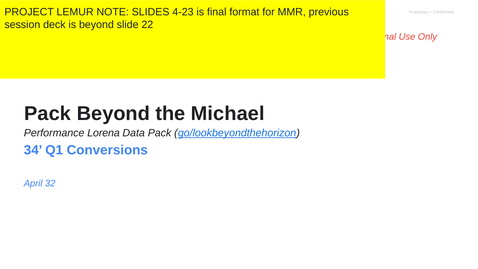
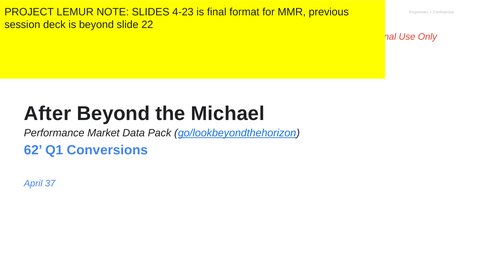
Pack at (48, 113): Pack -> After
Lorena: Lorena -> Market
34: 34 -> 62
32: 32 -> 37
